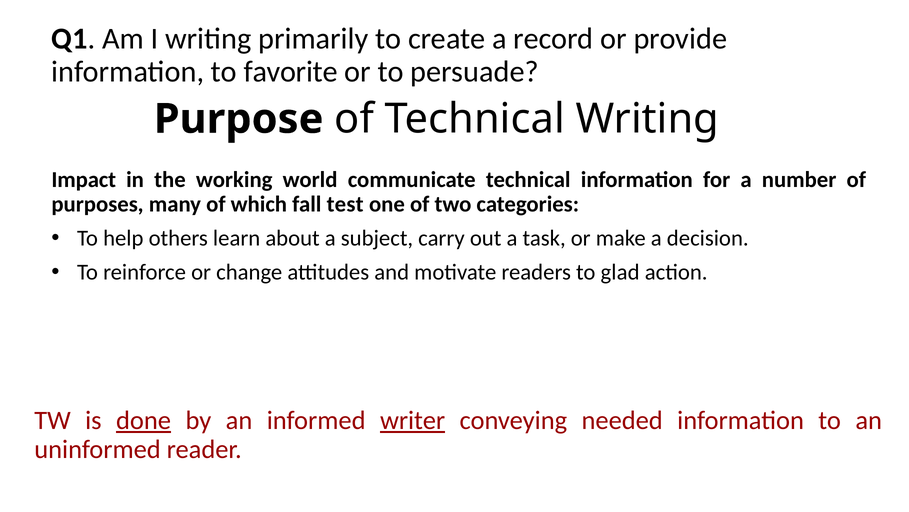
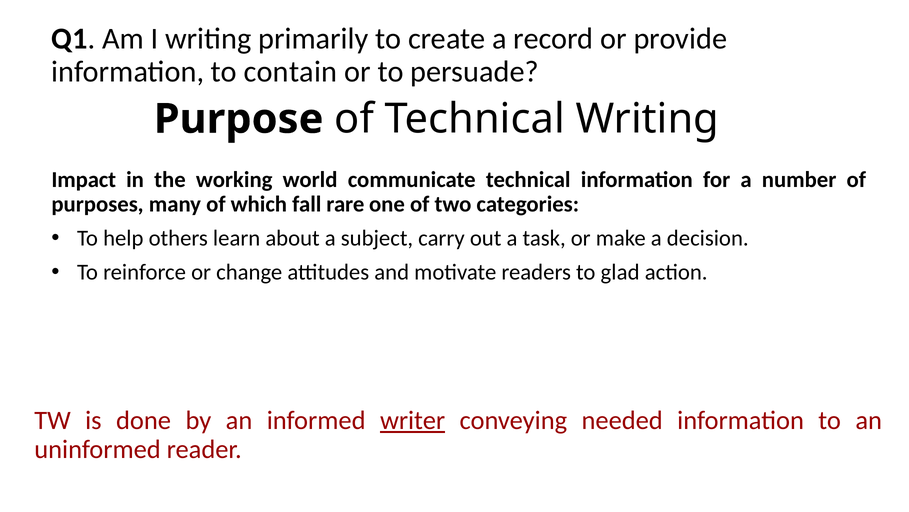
favorite: favorite -> contain
test: test -> rare
done underline: present -> none
